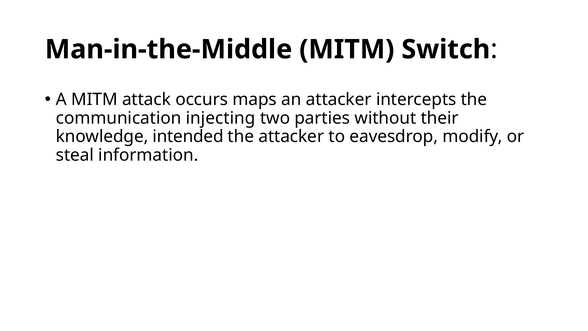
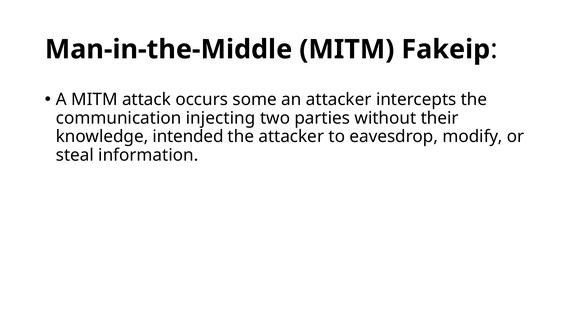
Switch: Switch -> Fakeip
maps: maps -> some
